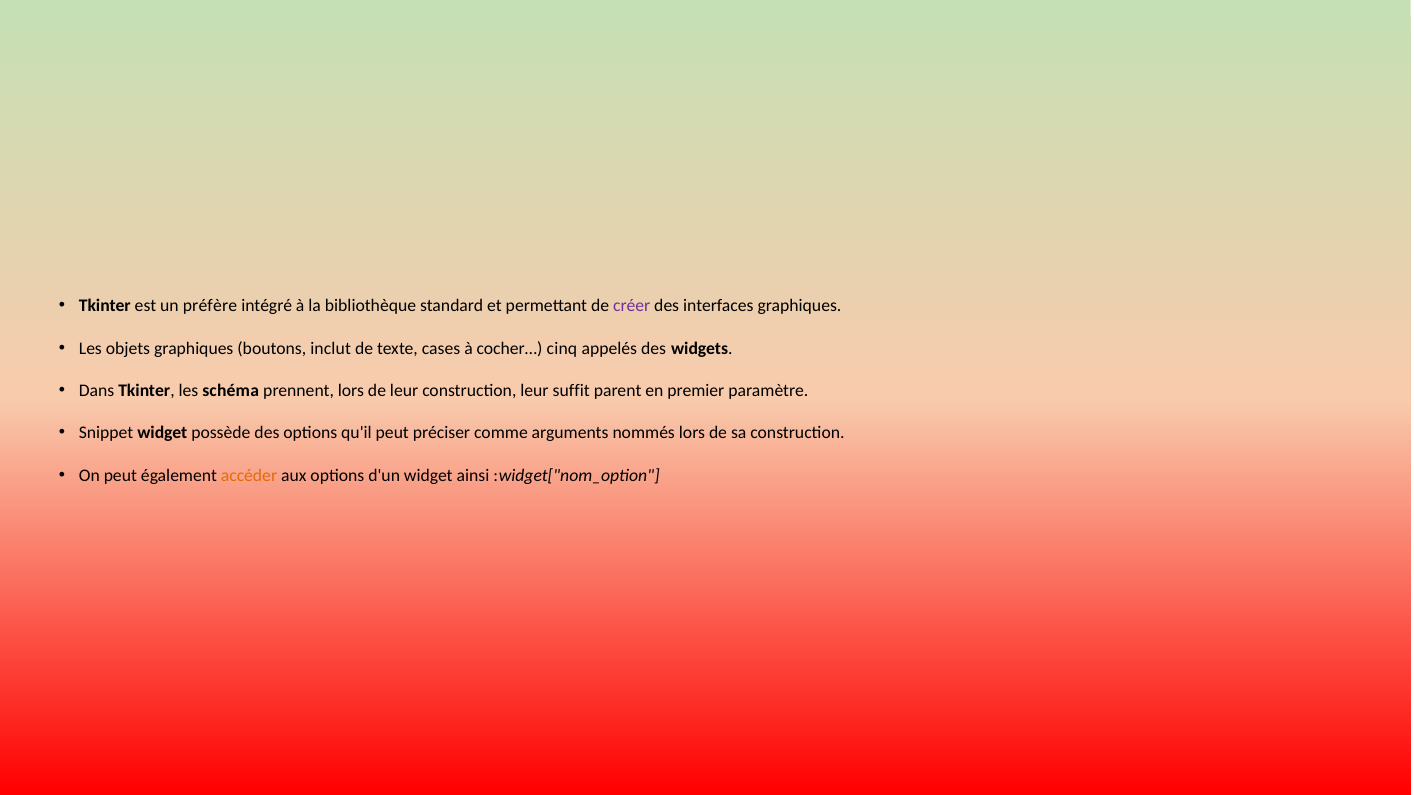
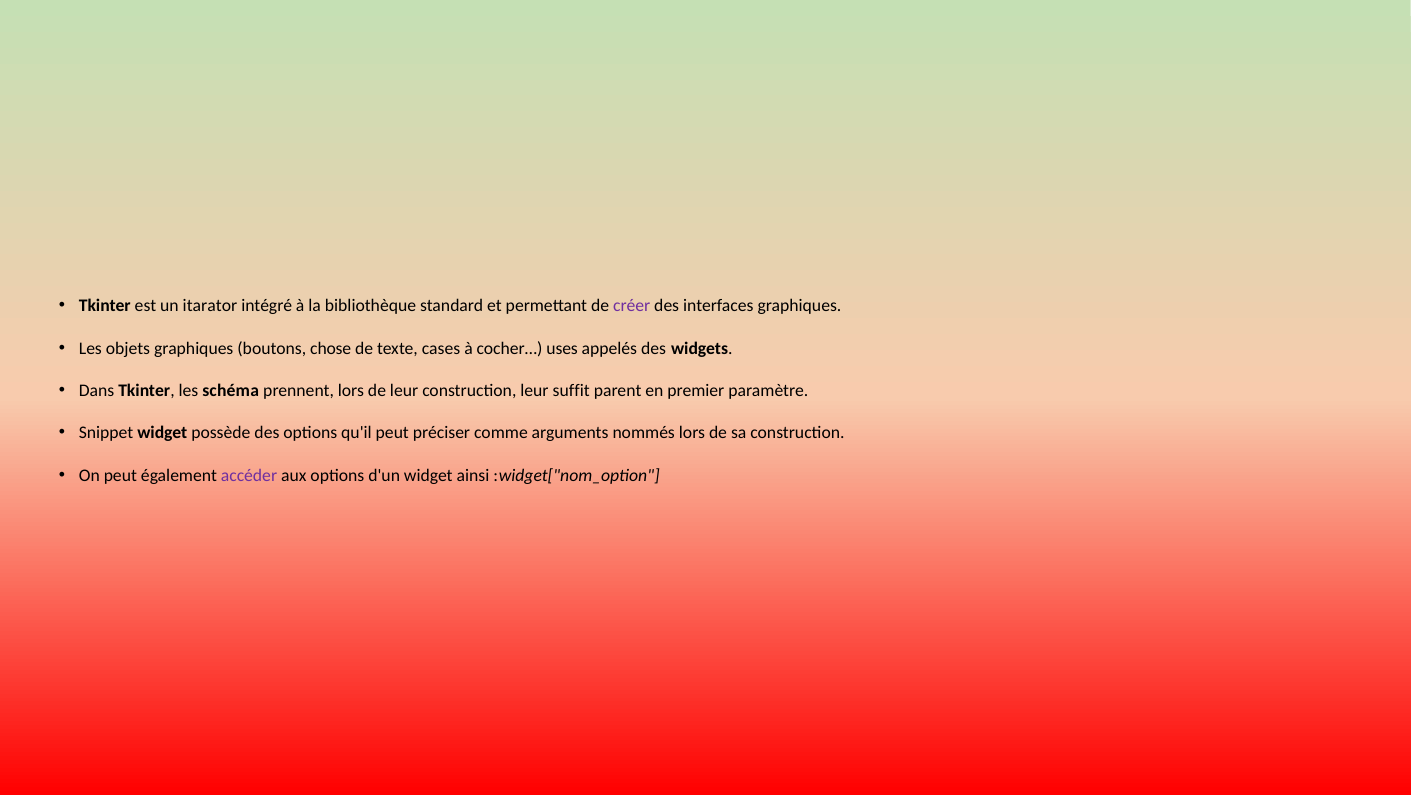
préfère: préfère -> itarator
inclut: inclut -> chose
cinq: cinq -> uses
accéder colour: orange -> purple
